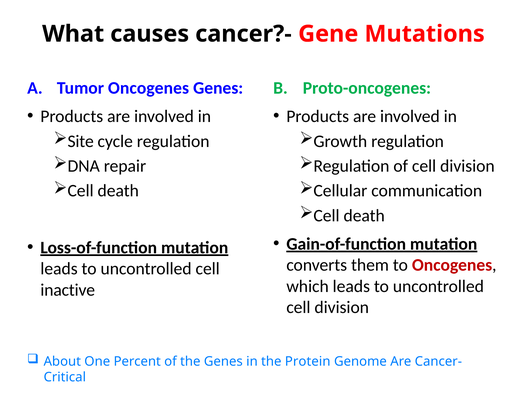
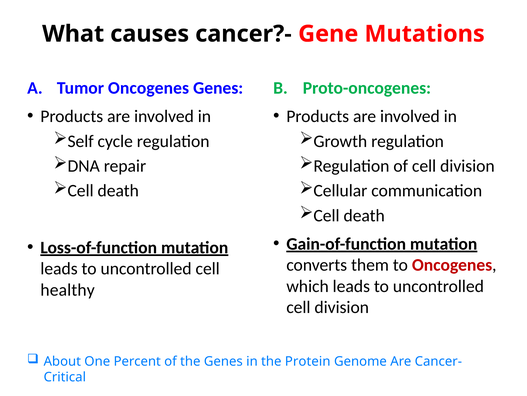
Site: Site -> Self
inactive: inactive -> healthy
